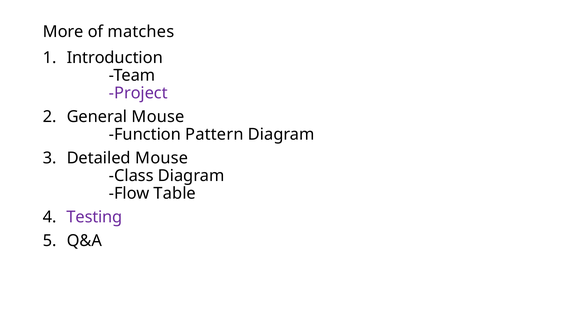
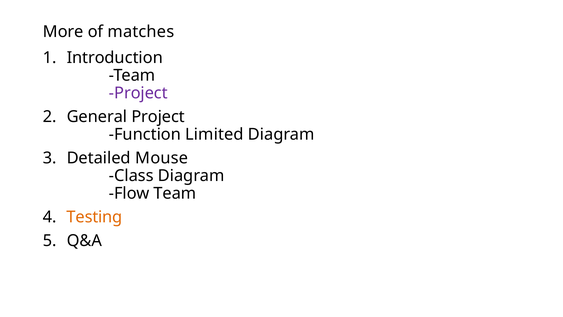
General Mouse: Mouse -> Project
Pattern: Pattern -> Limited
Flow Table: Table -> Team
Testing colour: purple -> orange
